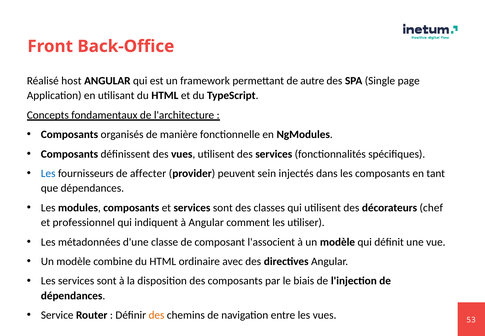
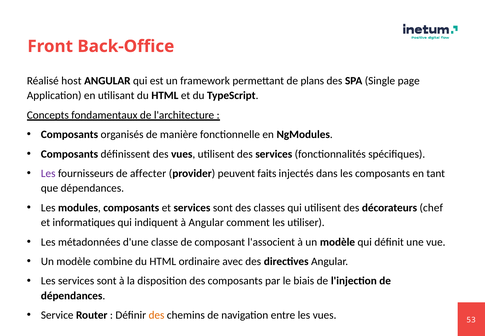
autre: autre -> plans
Les at (48, 173) colour: blue -> purple
sein: sein -> faits
professionnel: professionnel -> informatiques
